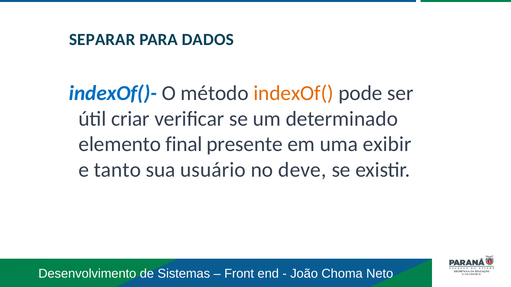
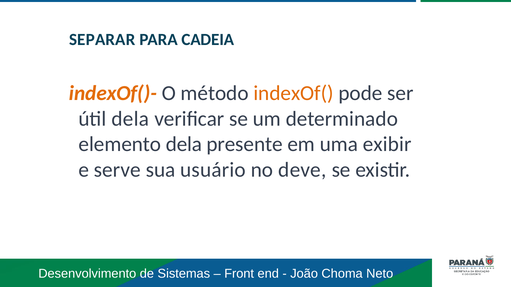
DADOS: DADOS -> CADEIA
indexOf()- colour: blue -> orange
útil criar: criar -> dela
elemento final: final -> dela
tanto: tanto -> serve
